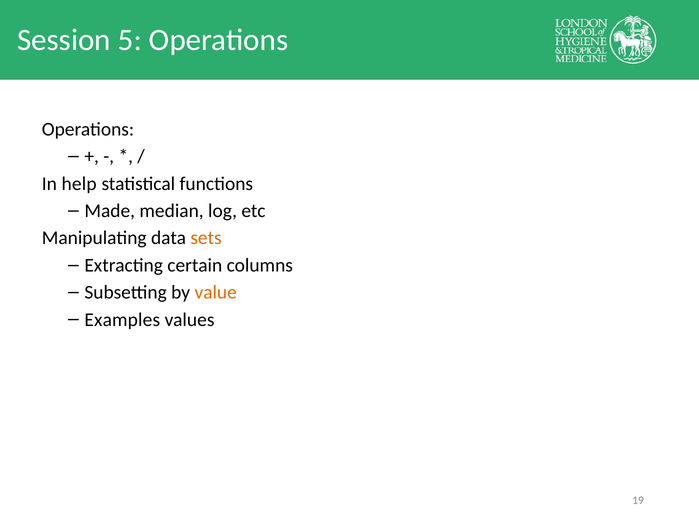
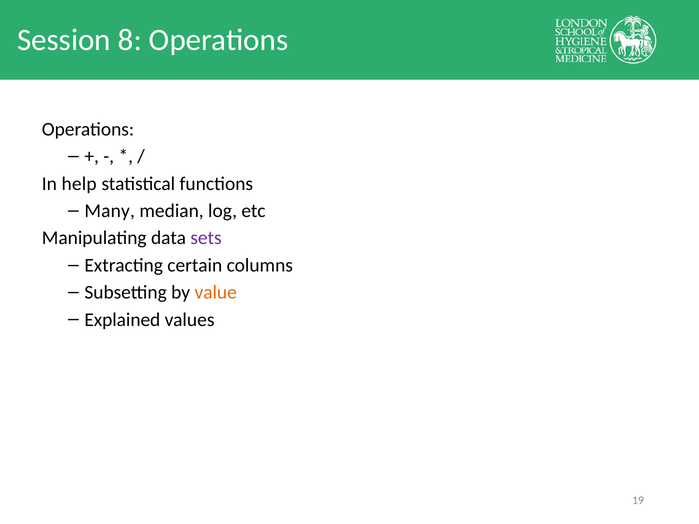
5: 5 -> 8
Made: Made -> Many
sets colour: orange -> purple
Examples: Examples -> Explained
